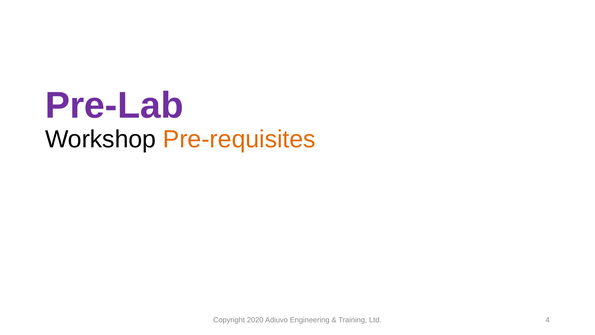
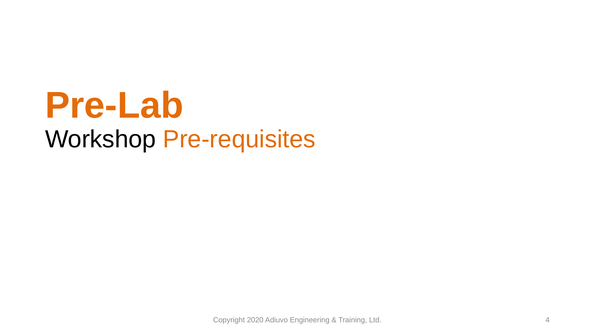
Pre-Lab colour: purple -> orange
